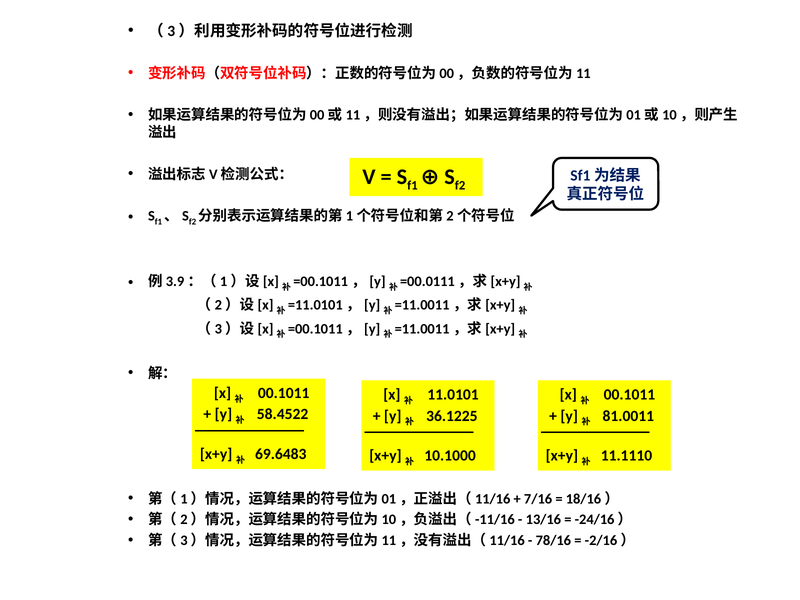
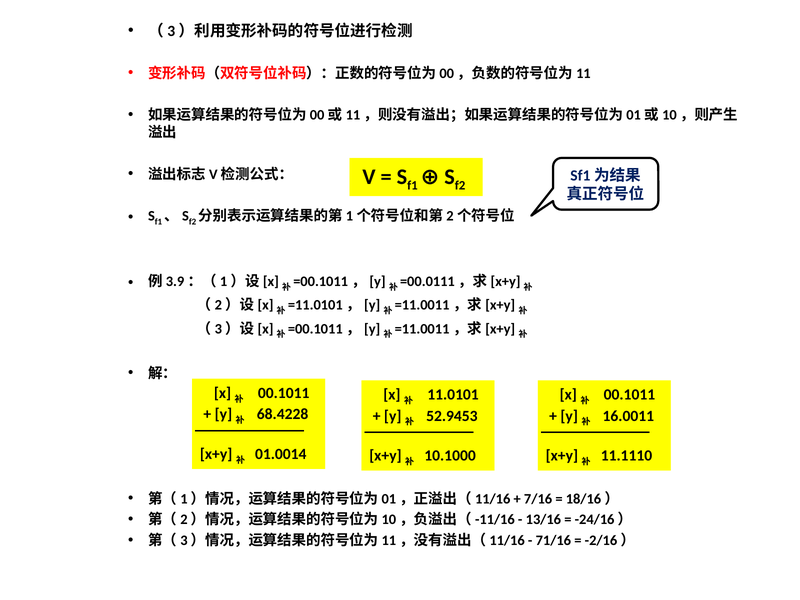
58.4522: 58.4522 -> 68.4228
36.1225: 36.1225 -> 52.9453
81.0011: 81.0011 -> 16.0011
69.6483: 69.6483 -> 01.0014
78/16: 78/16 -> 71/16
